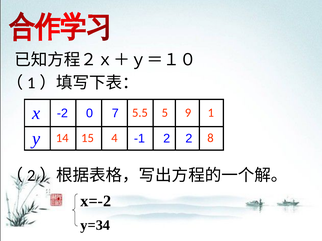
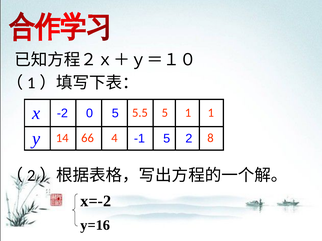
0 7: 7 -> 5
5 9: 9 -> 1
-1 2: 2 -> 5
15: 15 -> 66
y=34: y=34 -> y=16
